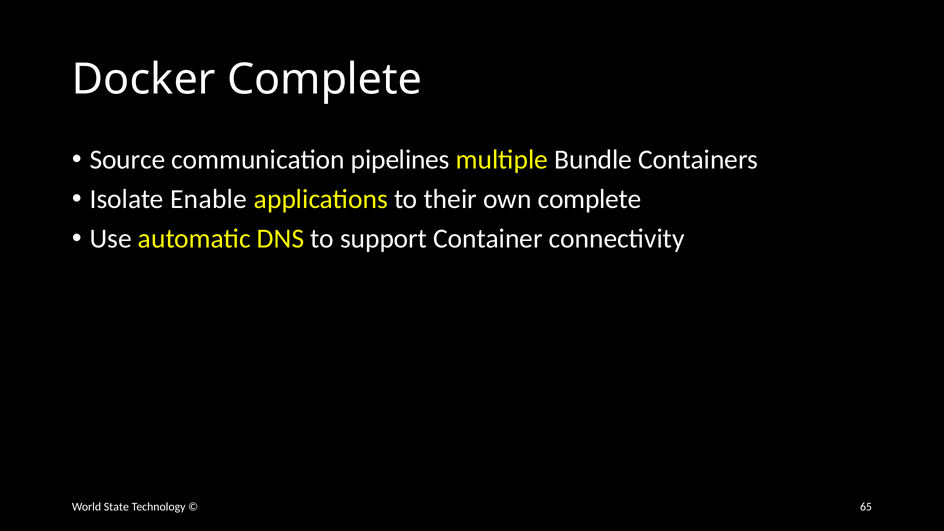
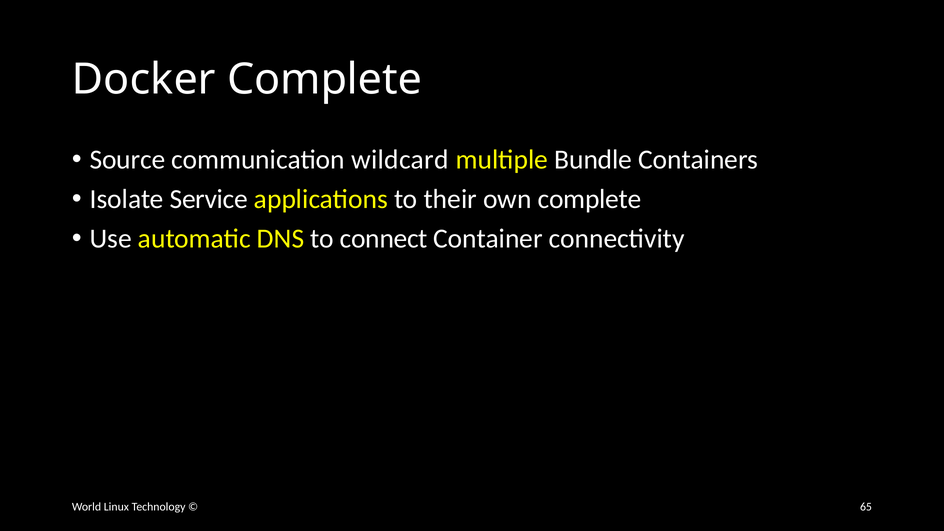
pipelines: pipelines -> wildcard
Enable: Enable -> Service
support: support -> connect
State: State -> Linux
